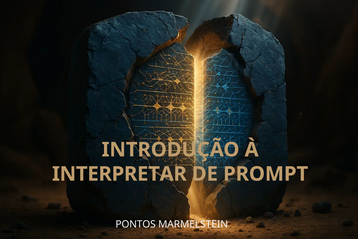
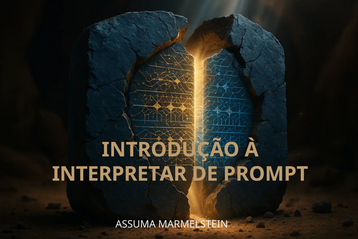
PONTOS: PONTOS -> ASSUMA
